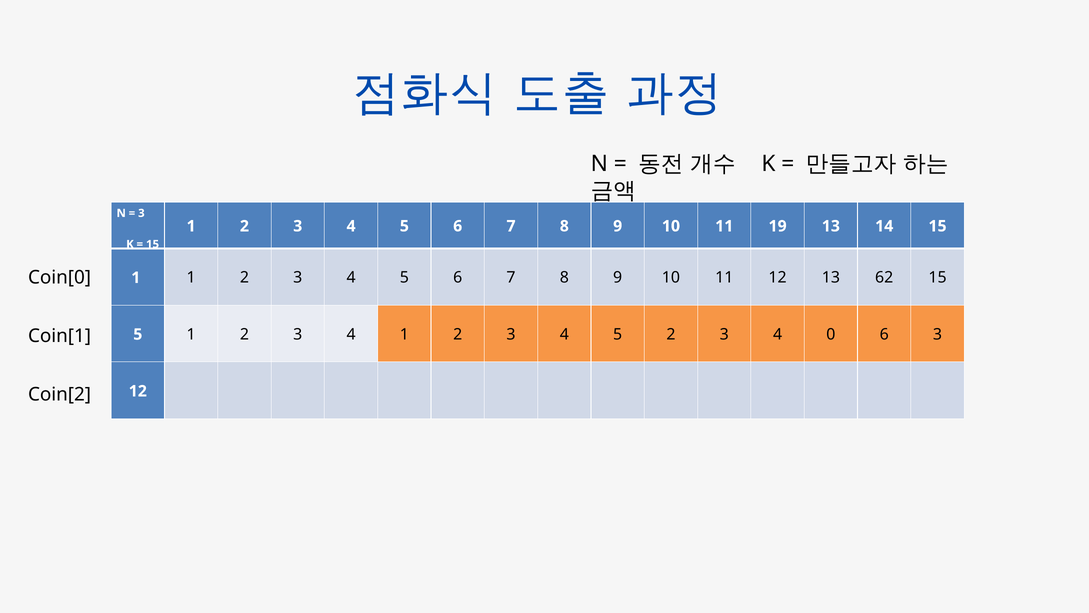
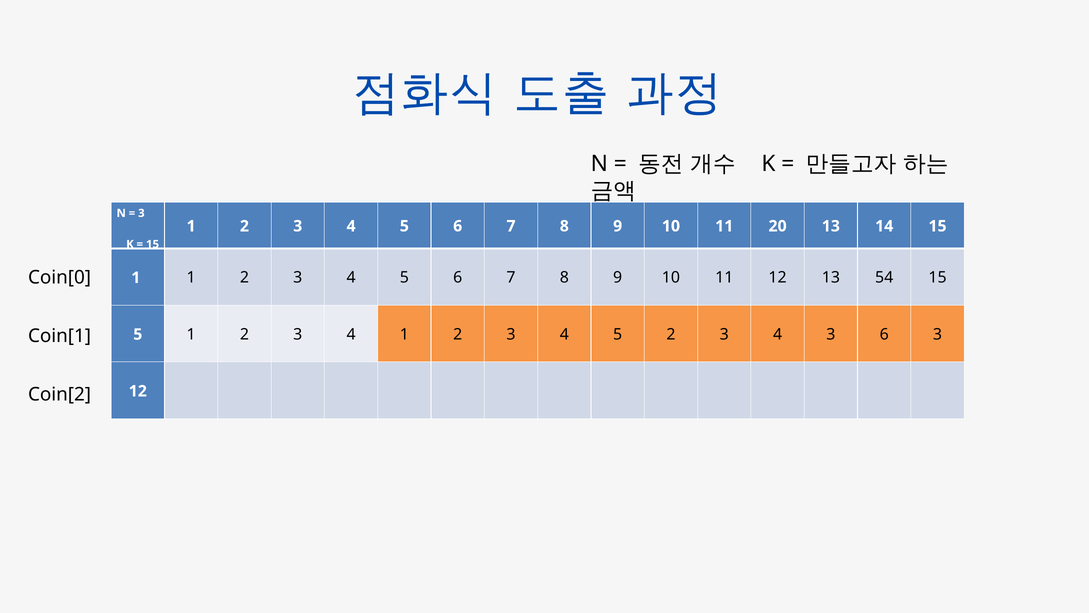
19: 19 -> 20
62: 62 -> 54
4 0: 0 -> 3
